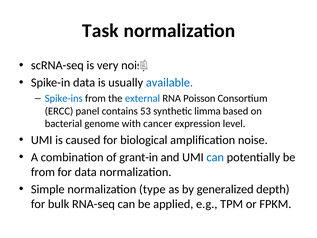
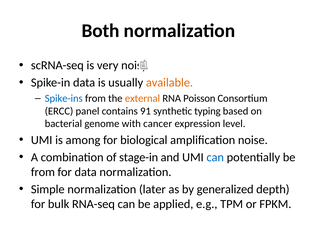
Task: Task -> Both
available colour: blue -> orange
external colour: blue -> orange
53: 53 -> 91
limma: limma -> typing
caused: caused -> among
grant-in: grant-in -> stage-in
type: type -> later
